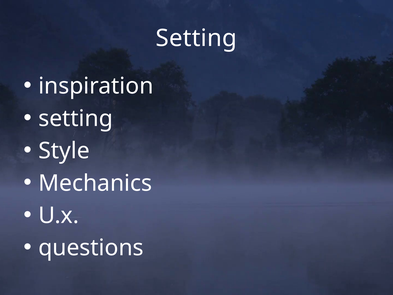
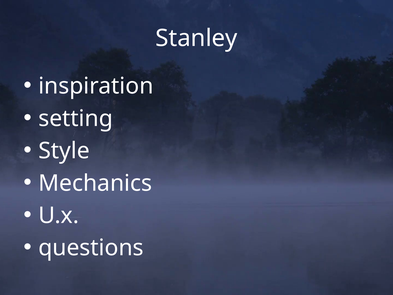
Setting at (196, 38): Setting -> Stanley
